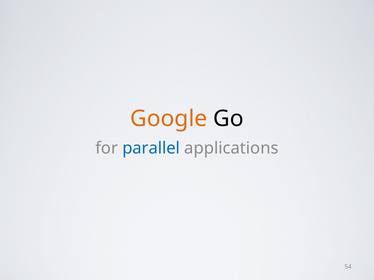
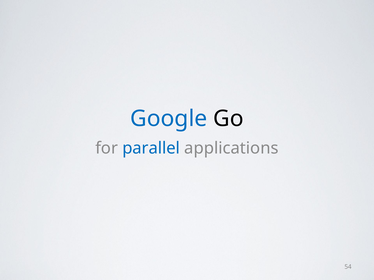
Google colour: orange -> blue
